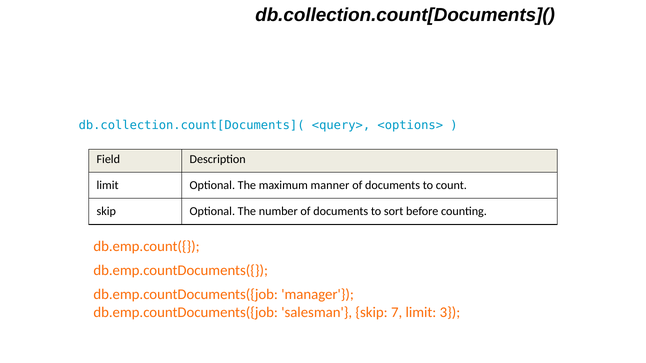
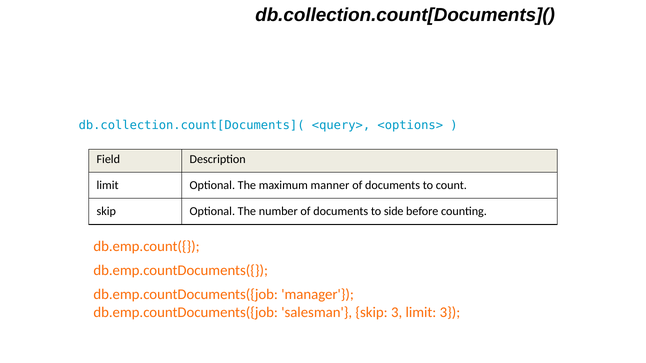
sort: sort -> side
skip 7: 7 -> 3
